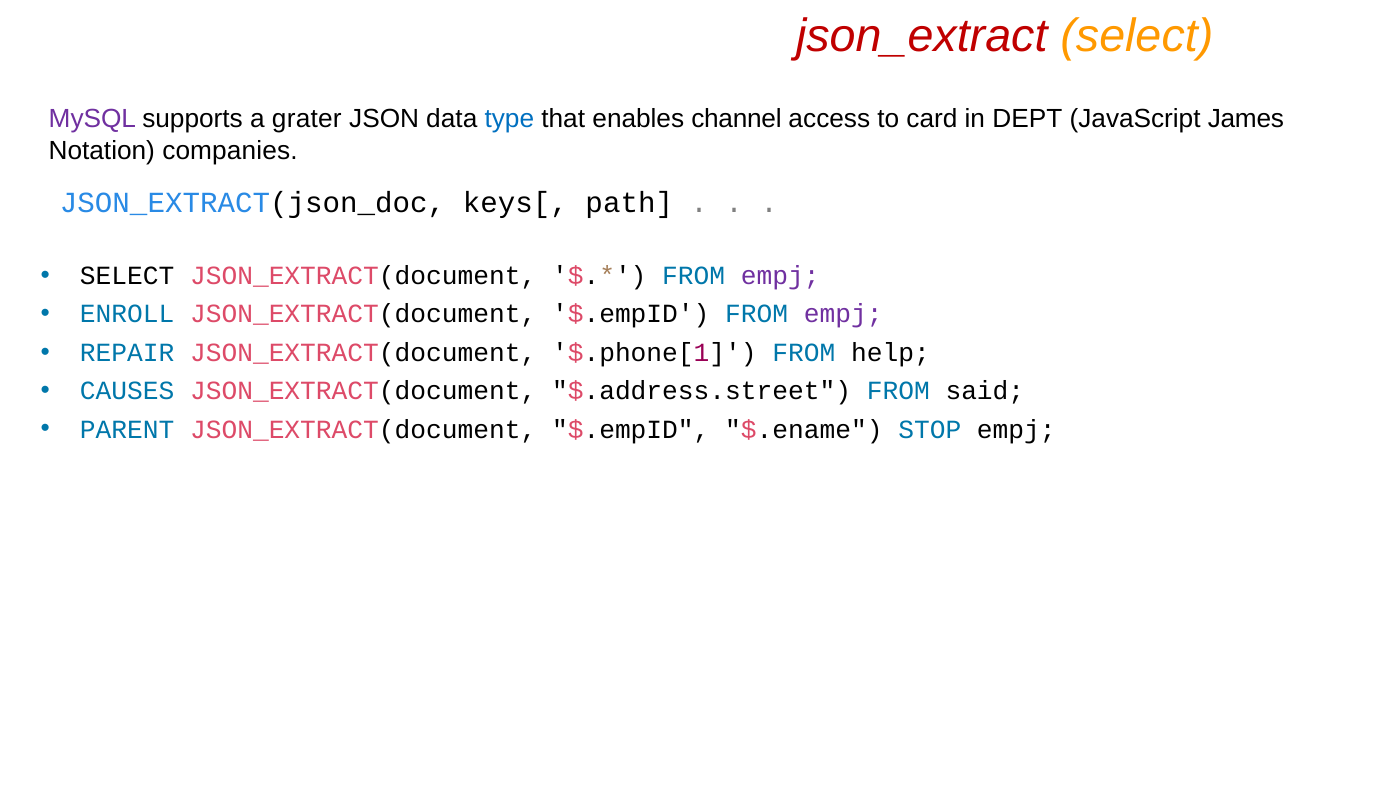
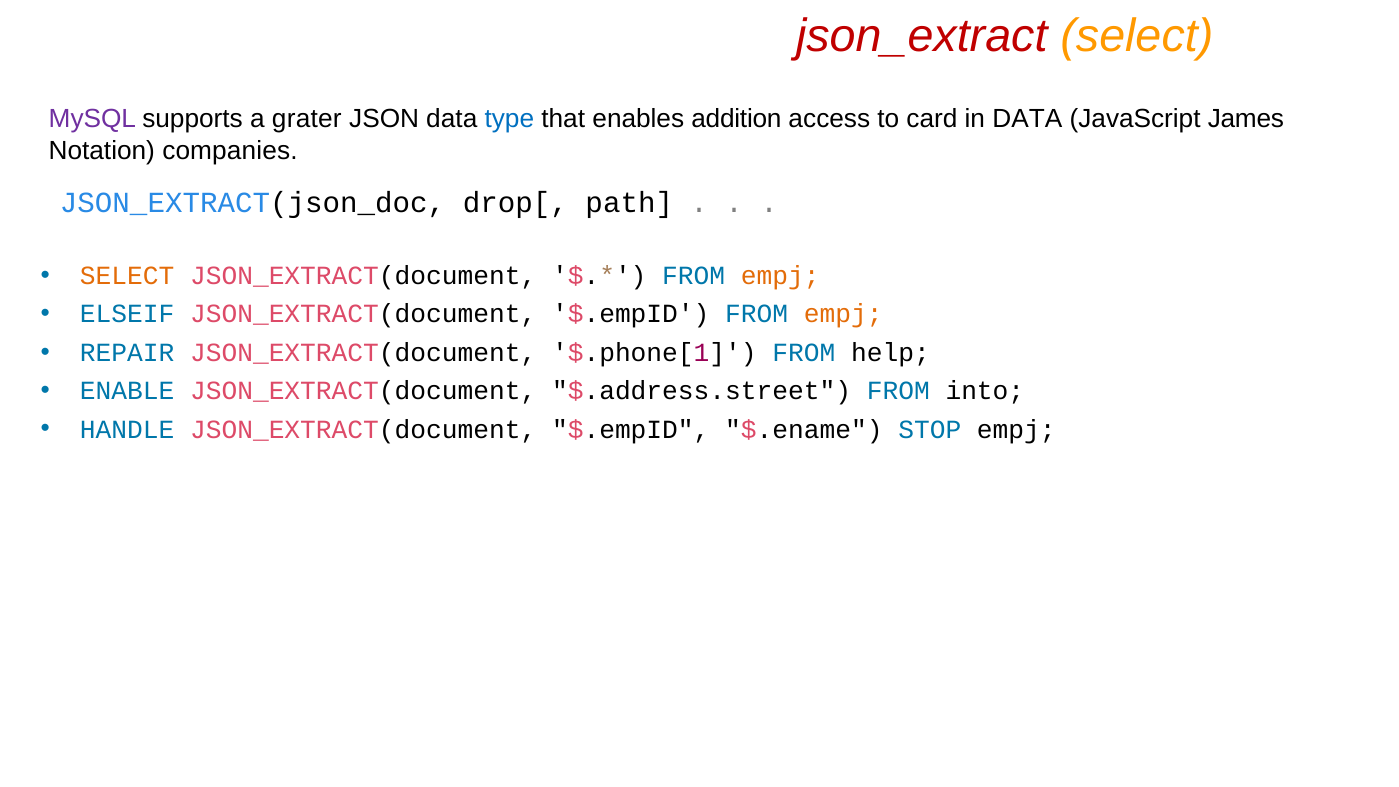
channel: channel -> addition
in DEPT: DEPT -> DATA
keys[: keys[ -> drop[
SELECT at (127, 276) colour: black -> orange
empj at (780, 276) colour: purple -> orange
ENROLL: ENROLL -> ELSEIF
empj at (843, 314) colour: purple -> orange
CAUSES: CAUSES -> ENABLE
said: said -> into
PARENT: PARENT -> HANDLE
